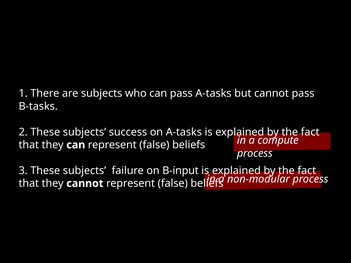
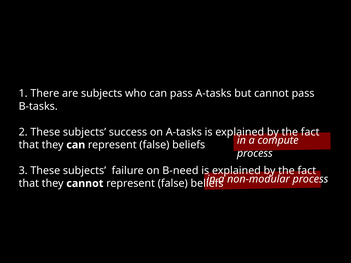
B-input: B-input -> B-need
